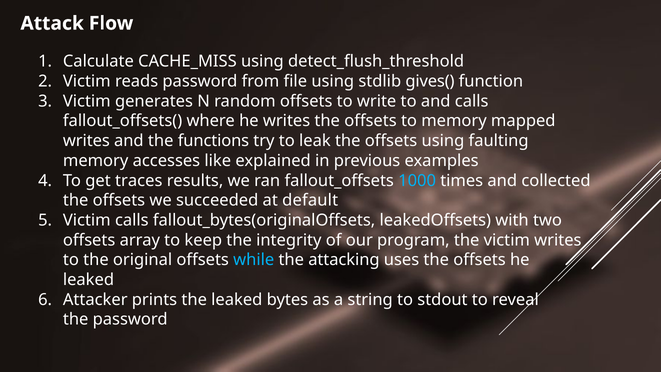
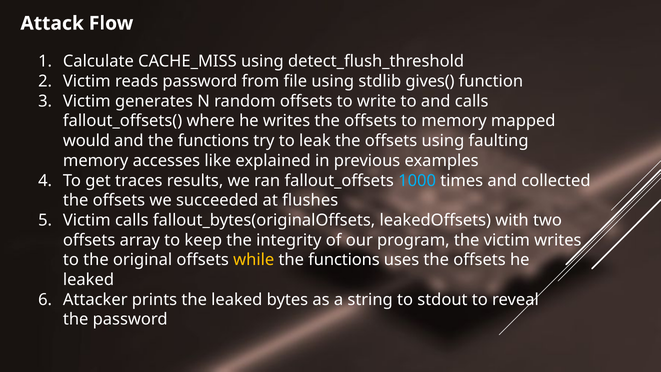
writes at (86, 141): writes -> would
default: default -> flushes
while colour: light blue -> yellow
attacking at (344, 260): attacking -> functions
